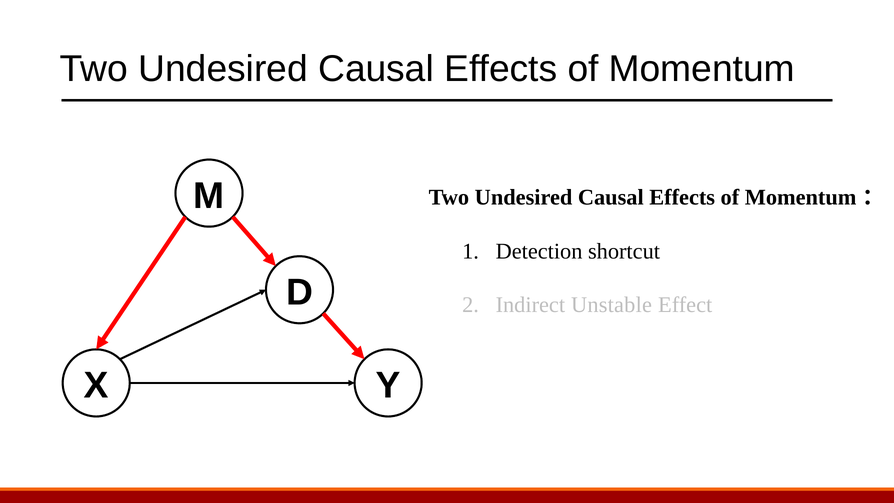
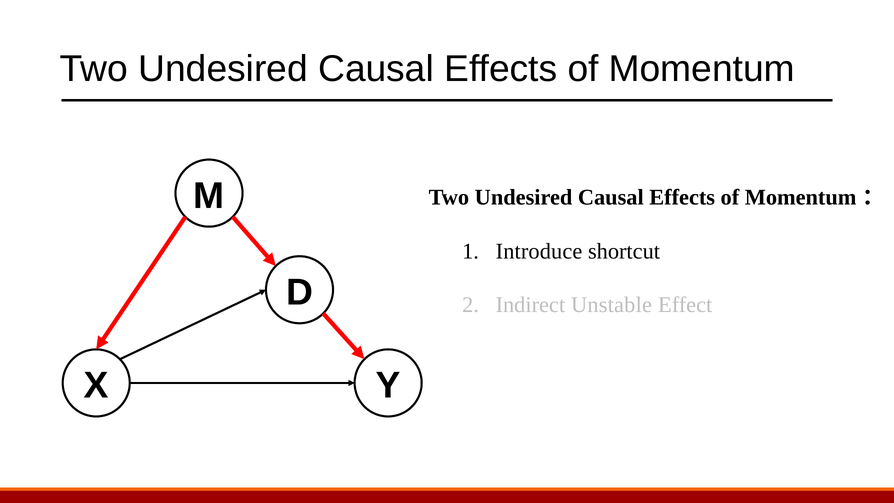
Detection: Detection -> Introduce
